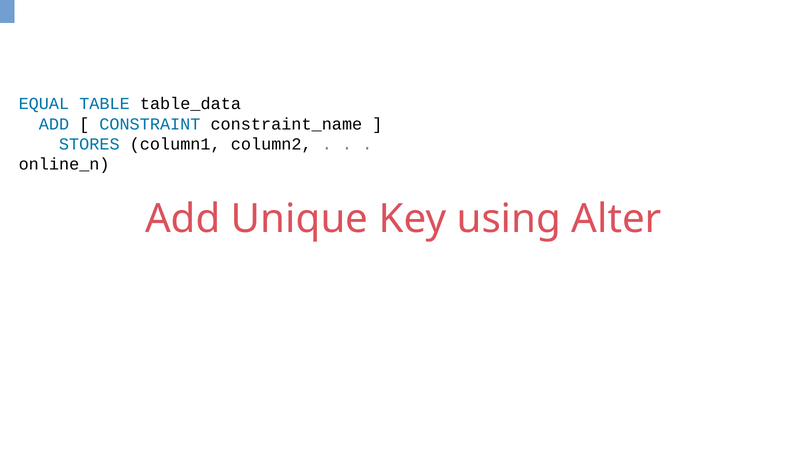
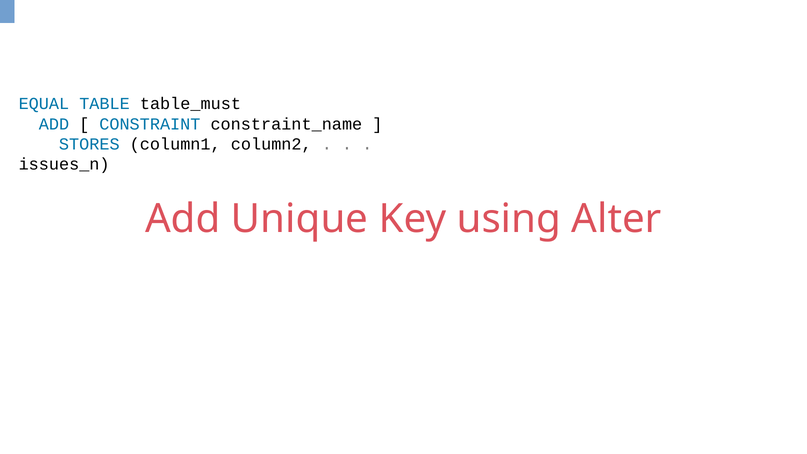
table_data: table_data -> table_must
online_n: online_n -> issues_n
